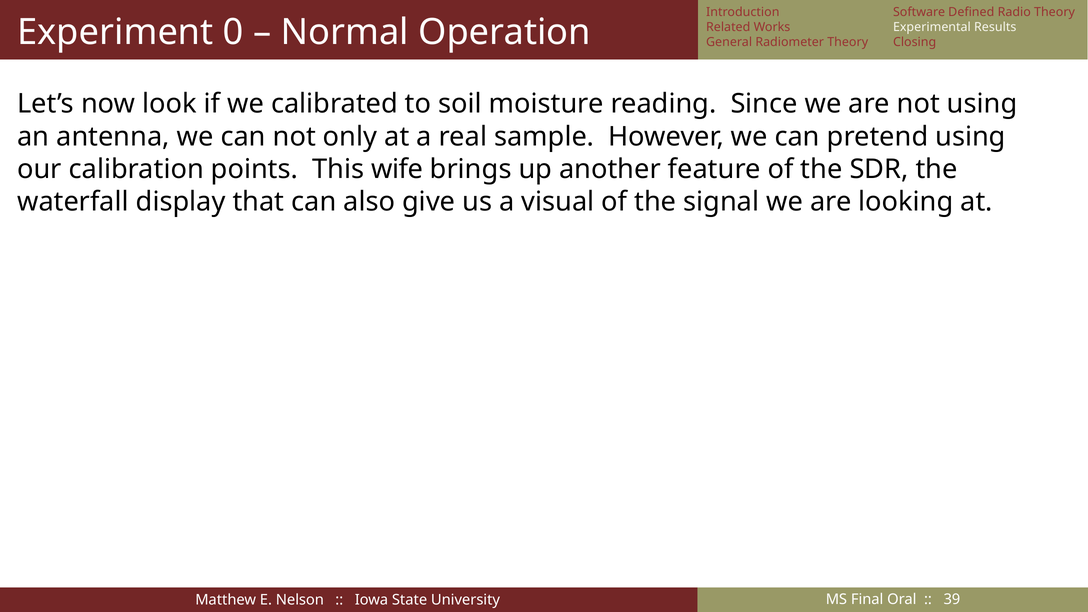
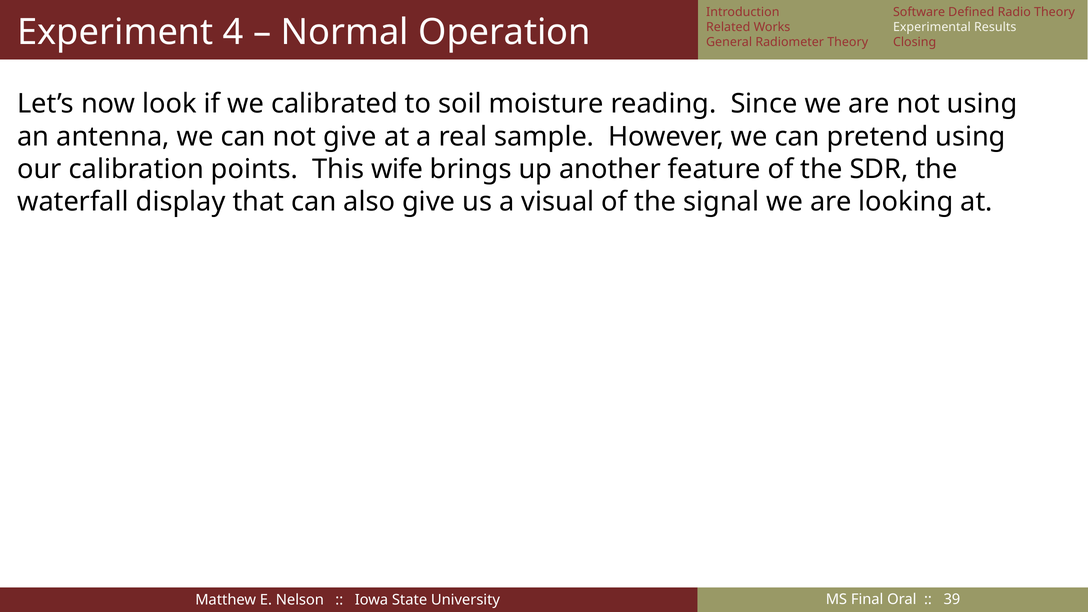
0: 0 -> 4
not only: only -> give
